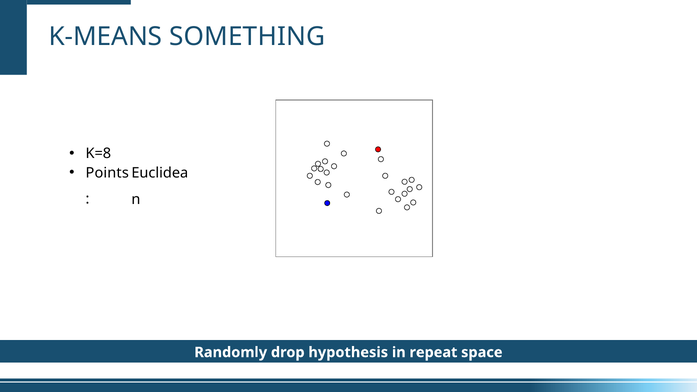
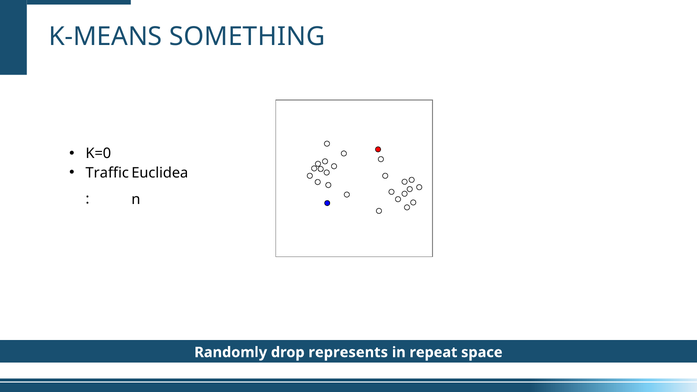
K=8: K=8 -> K=0
Points: Points -> Traffic
hypothesis: hypothesis -> represents
